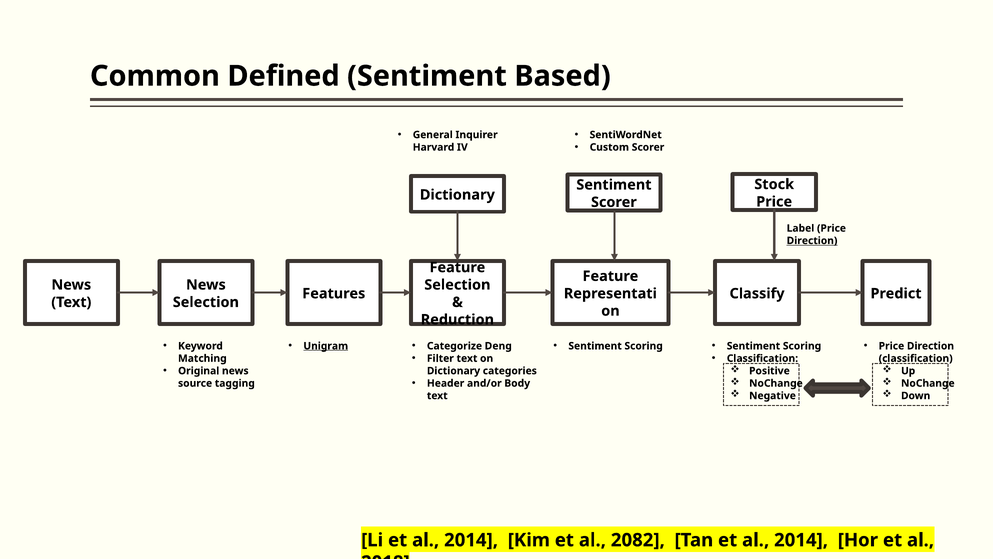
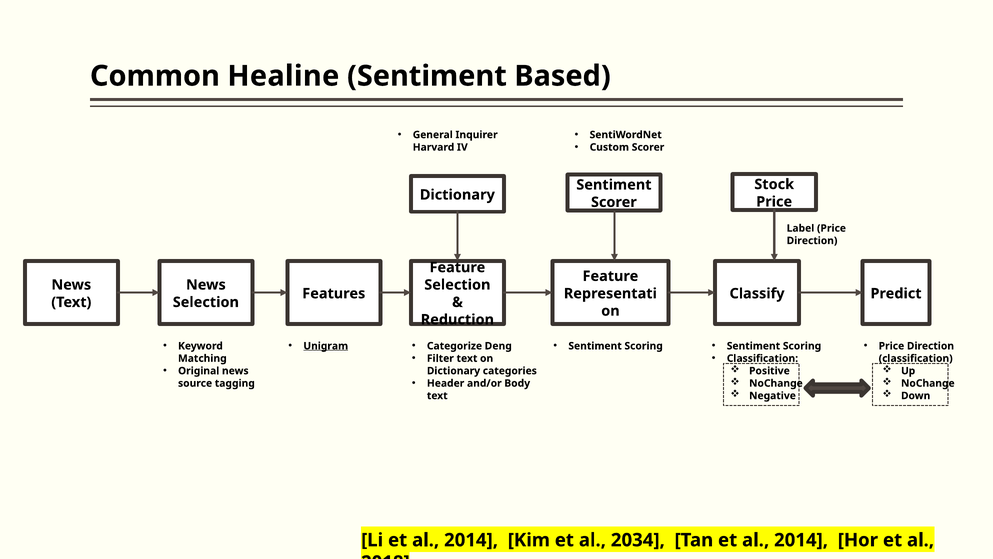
Defined: Defined -> Healine
Direction at (812, 241) underline: present -> none
2082: 2082 -> 2034
